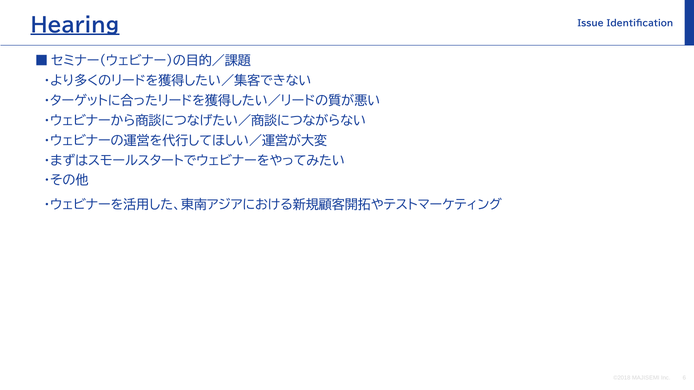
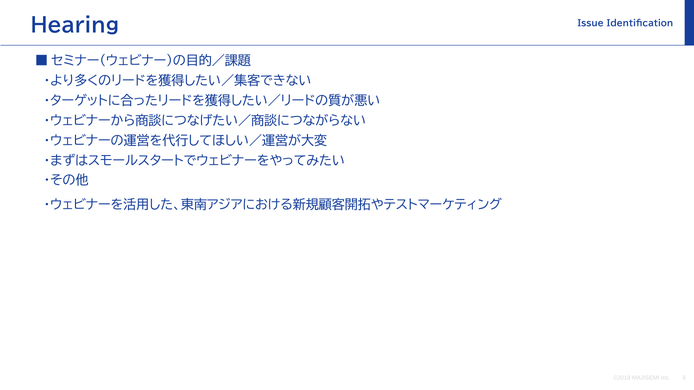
Hearing underline: present -> none
